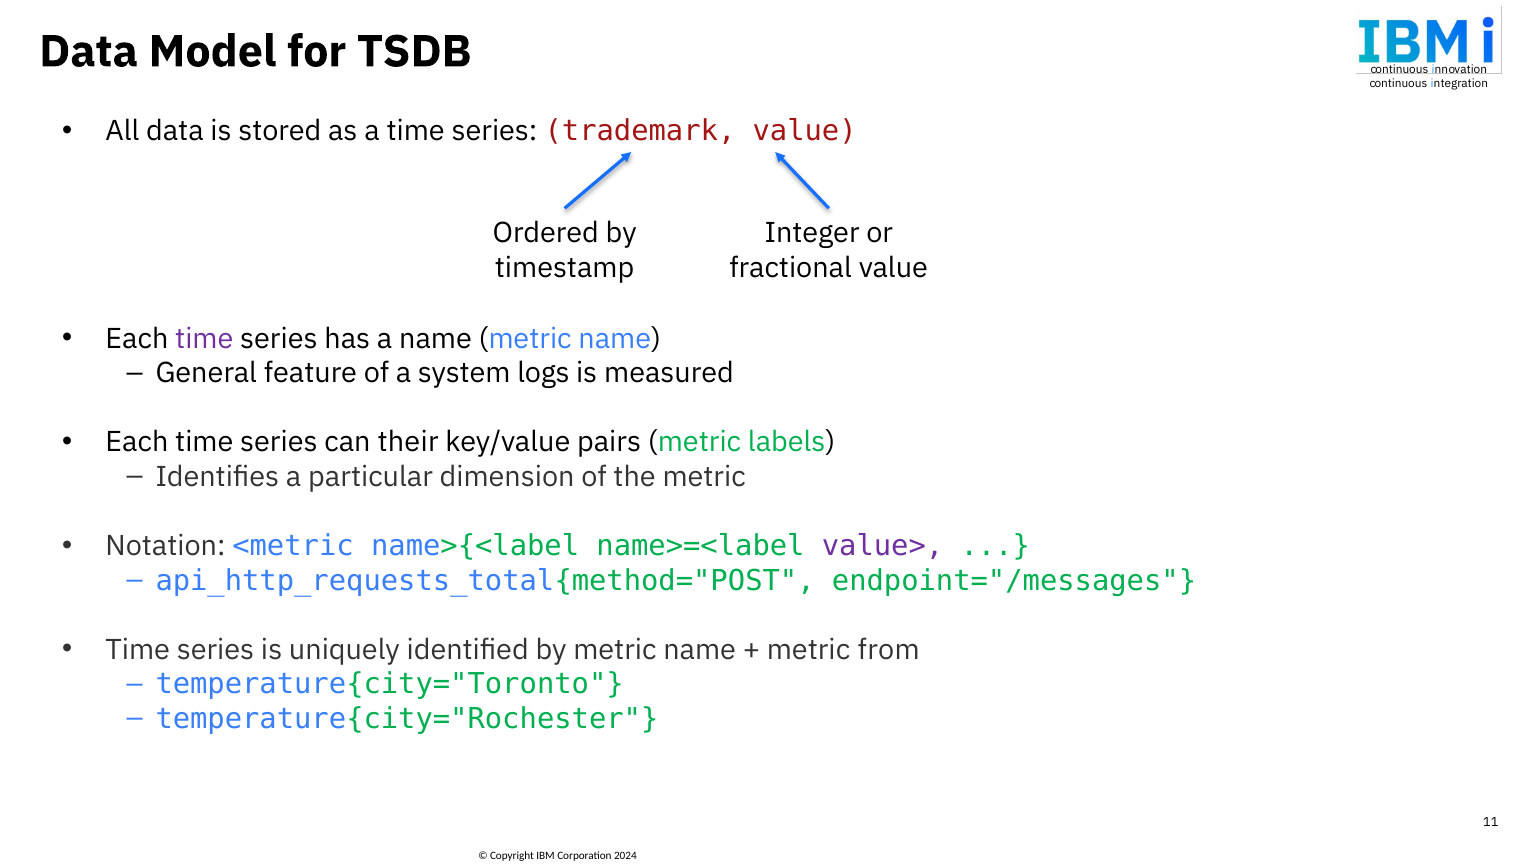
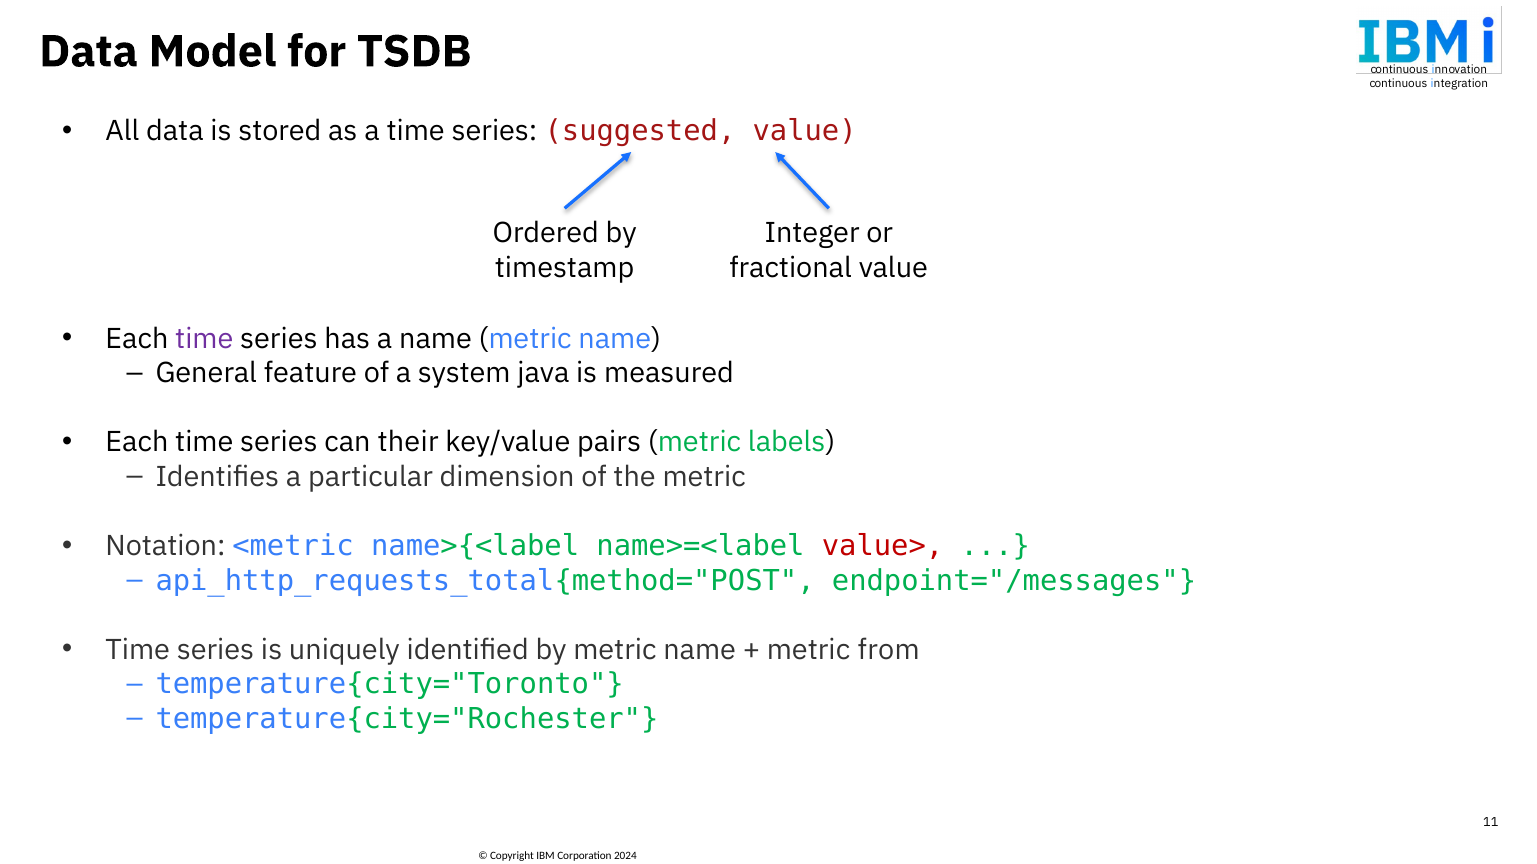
trademark: trademark -> suggested
logs: logs -> java
value> colour: purple -> red
